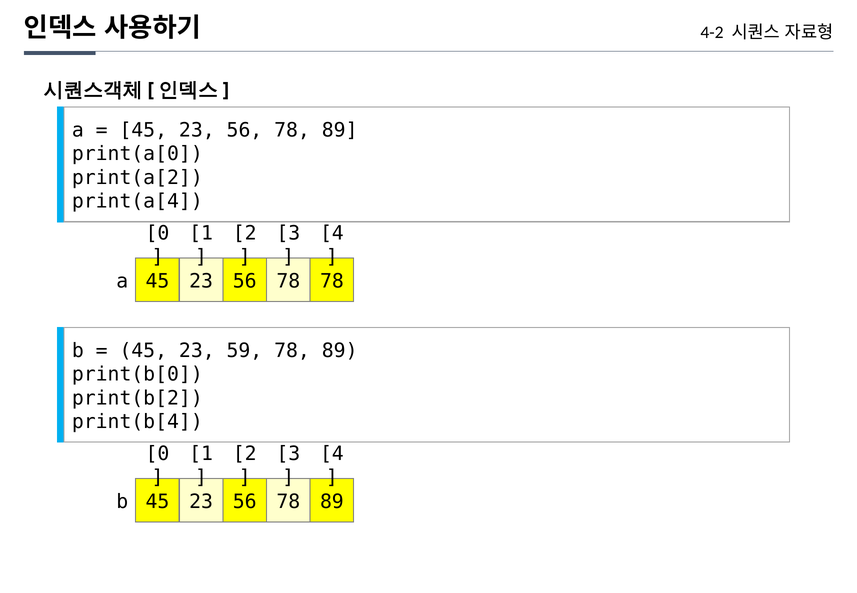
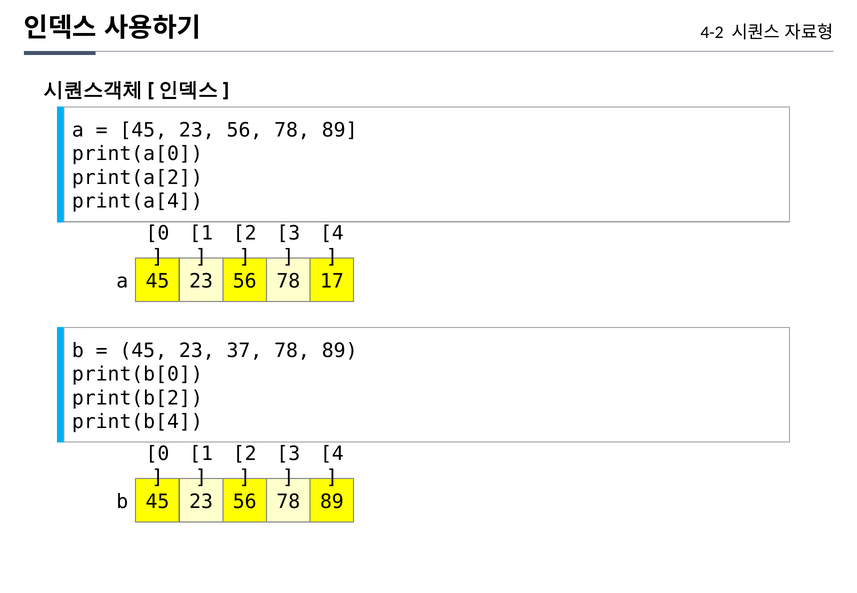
78 78: 78 -> 17
59: 59 -> 37
